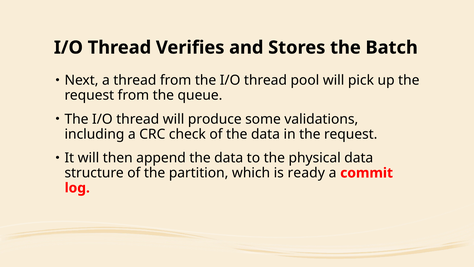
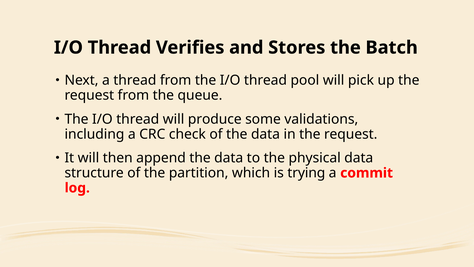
ready: ready -> trying
